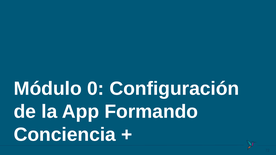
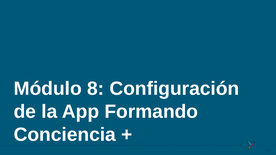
0: 0 -> 8
